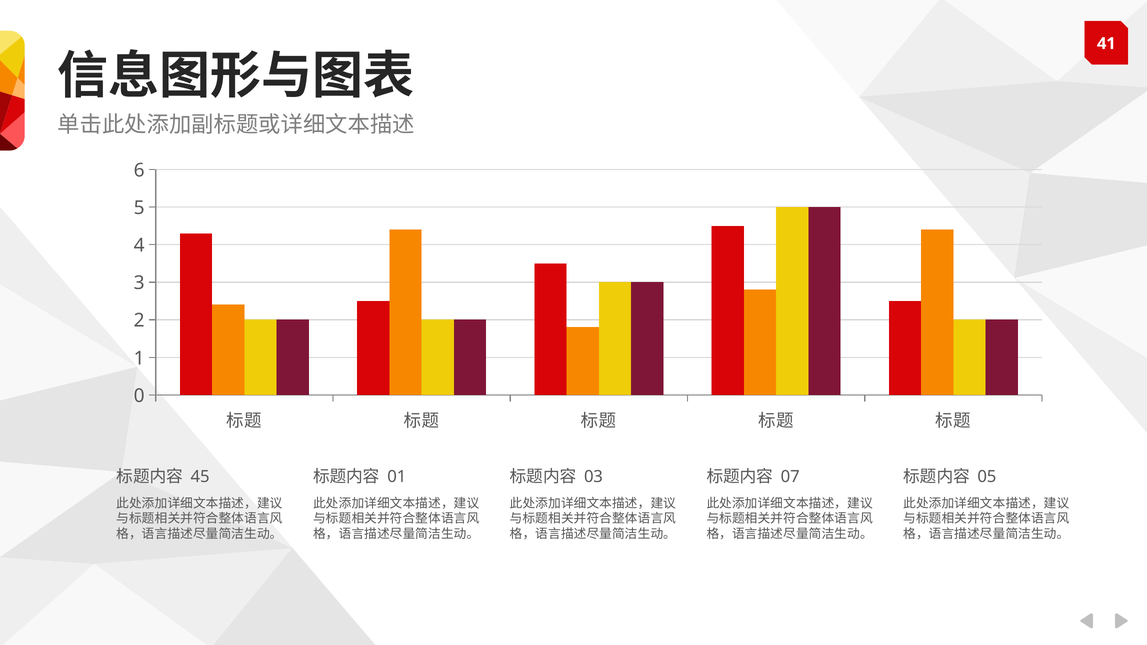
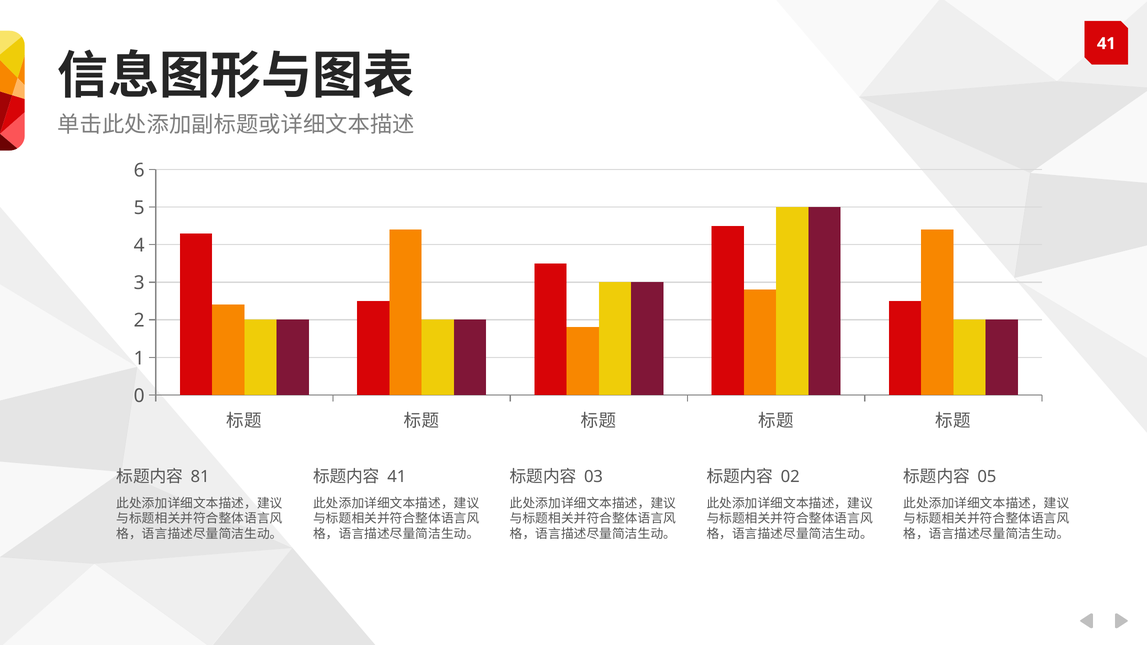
45: 45 -> 81
01 at (397, 477): 01 -> 41
07: 07 -> 02
